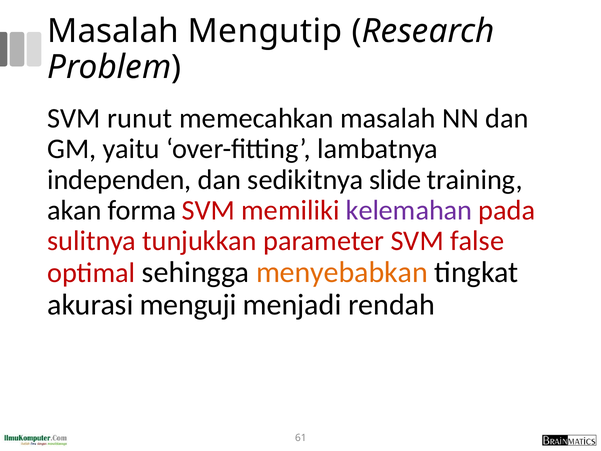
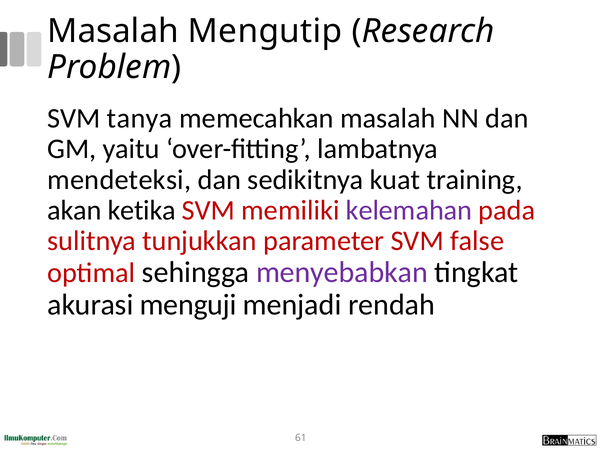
runut: runut -> tanya
independen: independen -> mendeteksi
slide: slide -> kuat
forma: forma -> ketika
menyebabkan colour: orange -> purple
